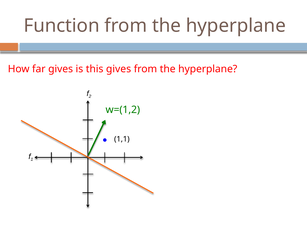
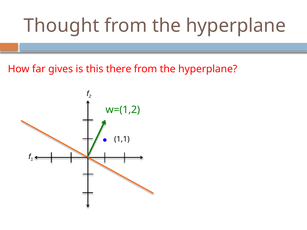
Function: Function -> Thought
this gives: gives -> there
